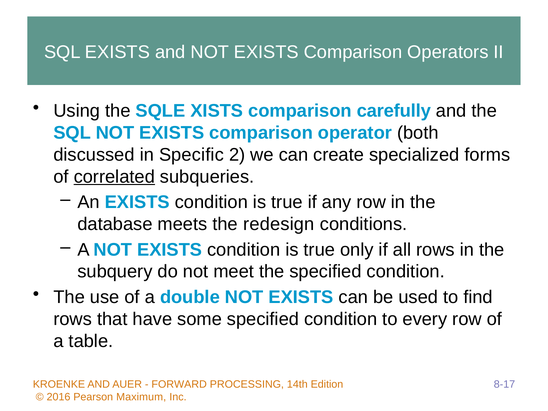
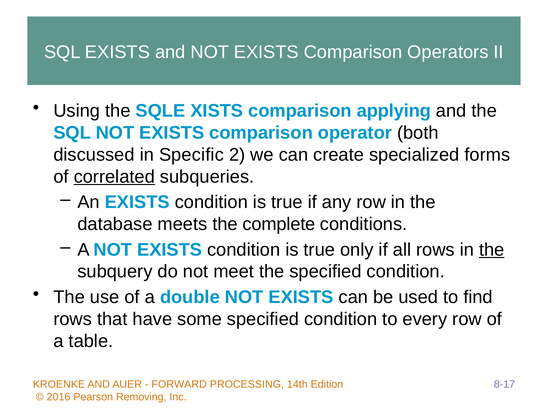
carefully: carefully -> applying
redesign: redesign -> complete
the at (492, 250) underline: none -> present
Maximum: Maximum -> Removing
